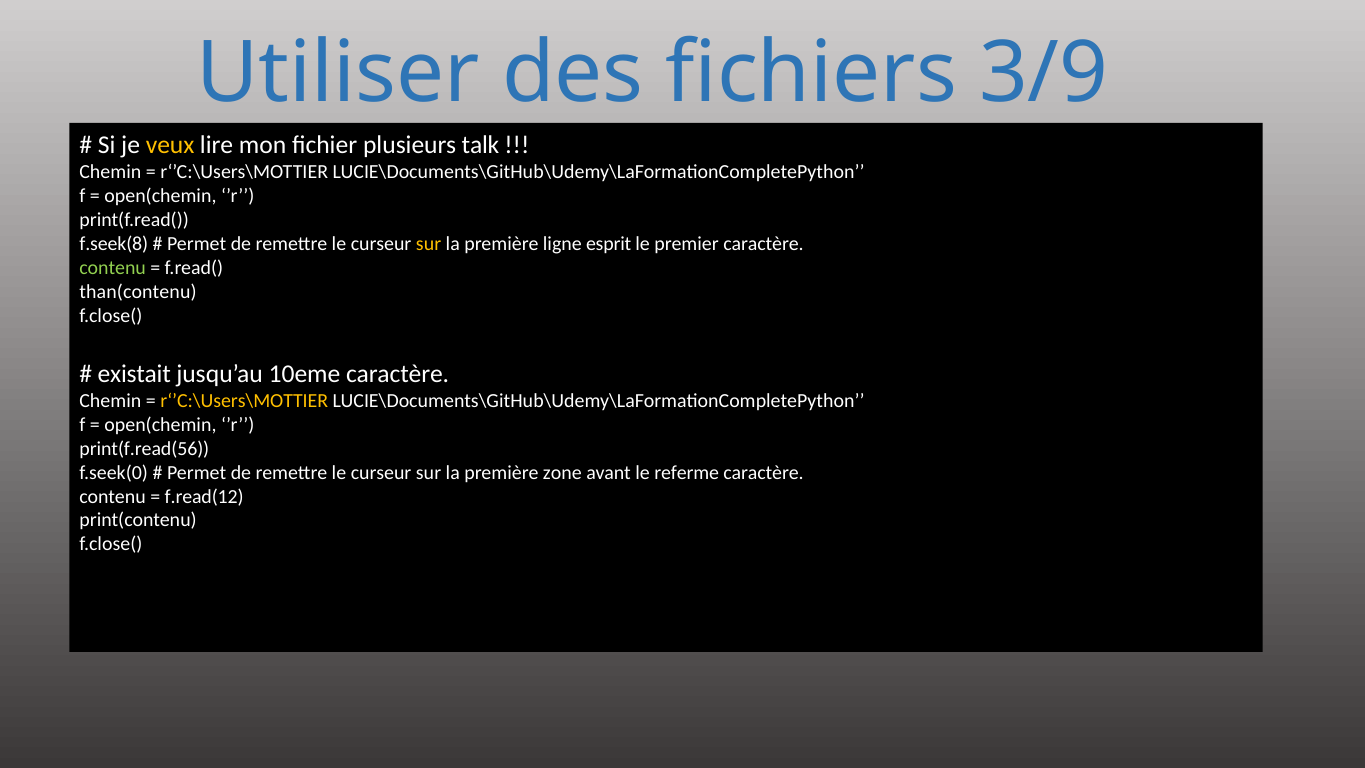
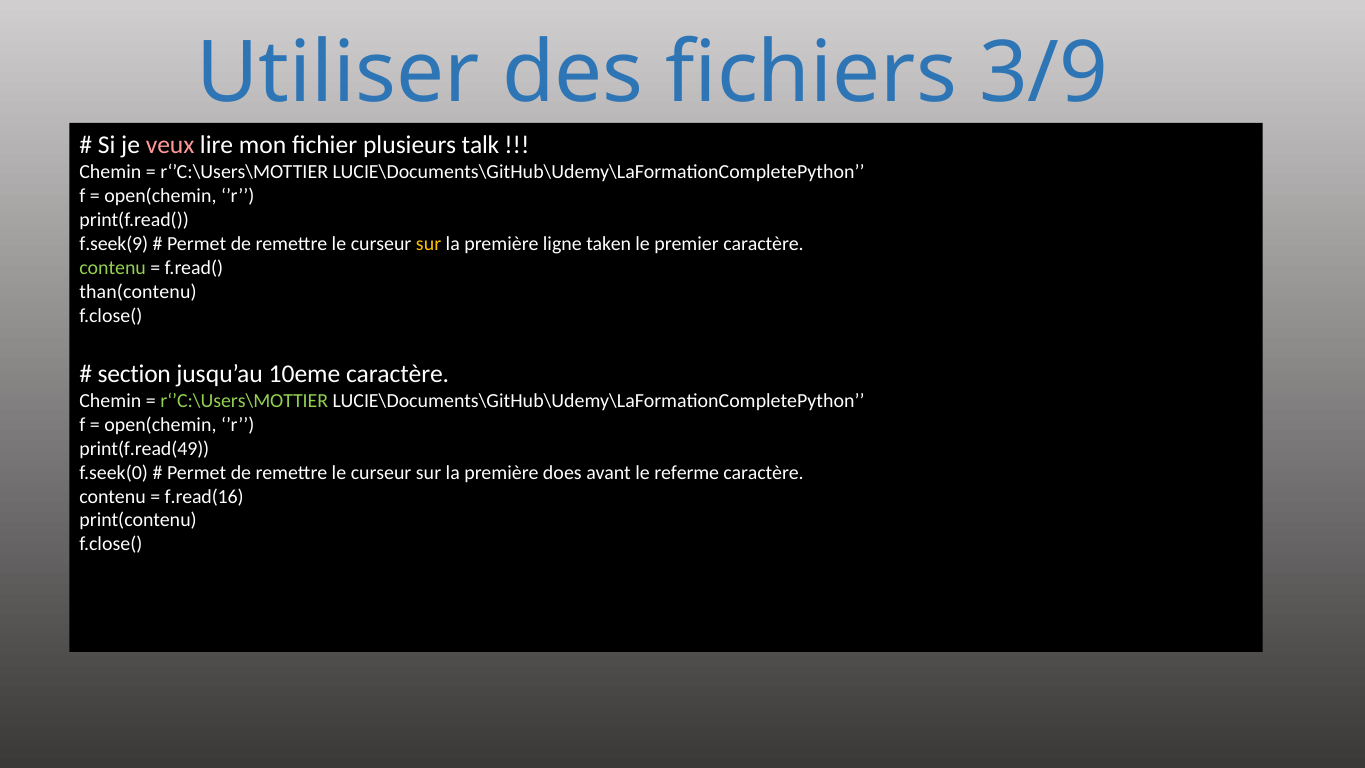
veux colour: yellow -> pink
f.seek(8: f.seek(8 -> f.seek(9
esprit: esprit -> taken
existait: existait -> section
r‘’C:\Users\MOTTIER at (244, 401) colour: yellow -> light green
print(f.read(56: print(f.read(56 -> print(f.read(49
zone: zone -> does
f.read(12: f.read(12 -> f.read(16
